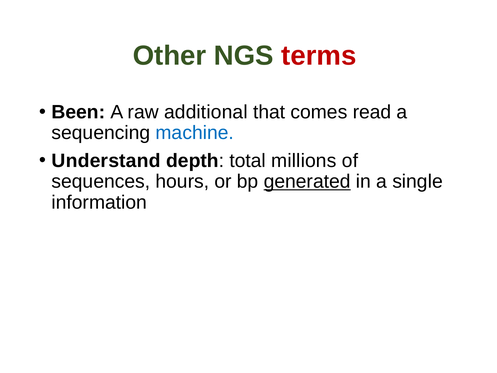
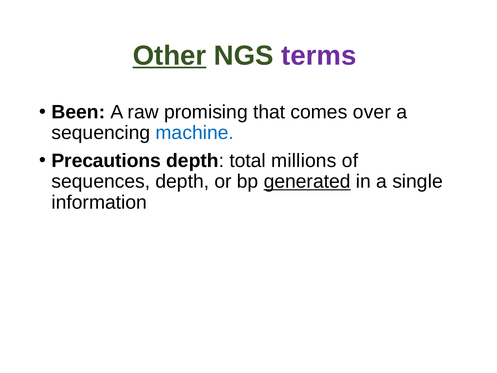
Other underline: none -> present
terms colour: red -> purple
additional: additional -> promising
read: read -> over
Understand: Understand -> Precautions
sequences hours: hours -> depth
